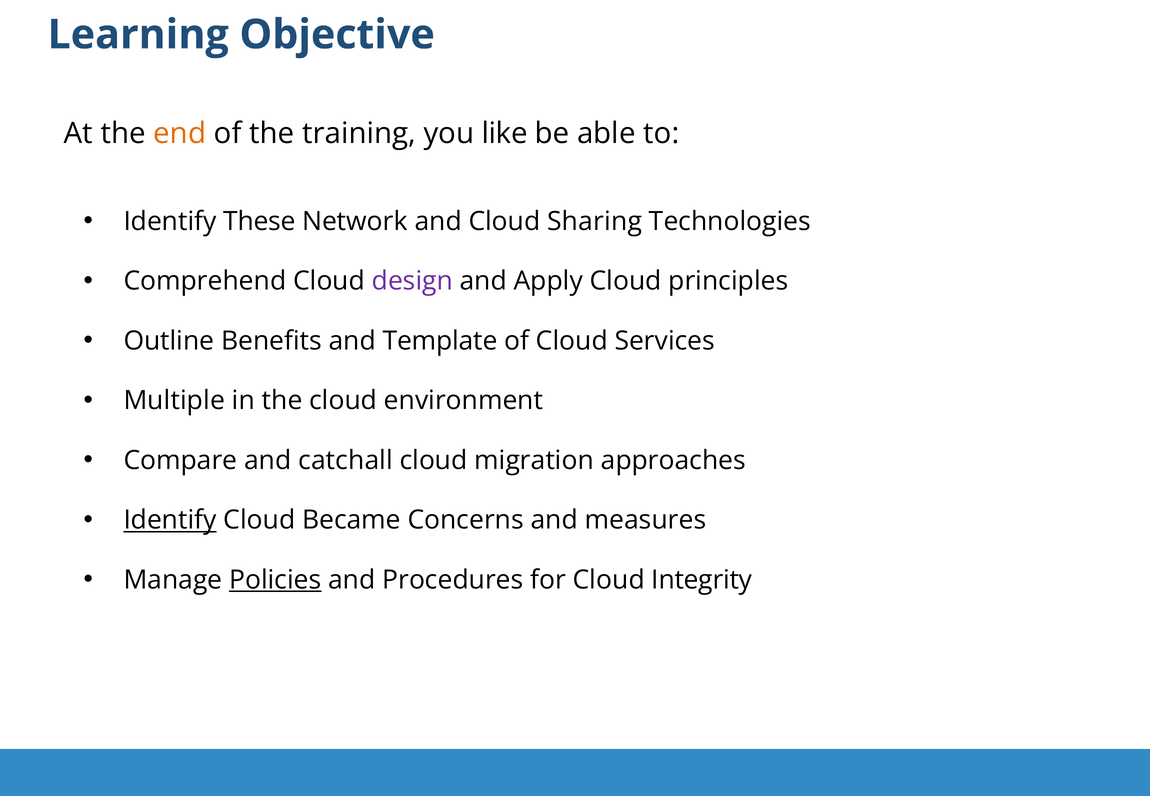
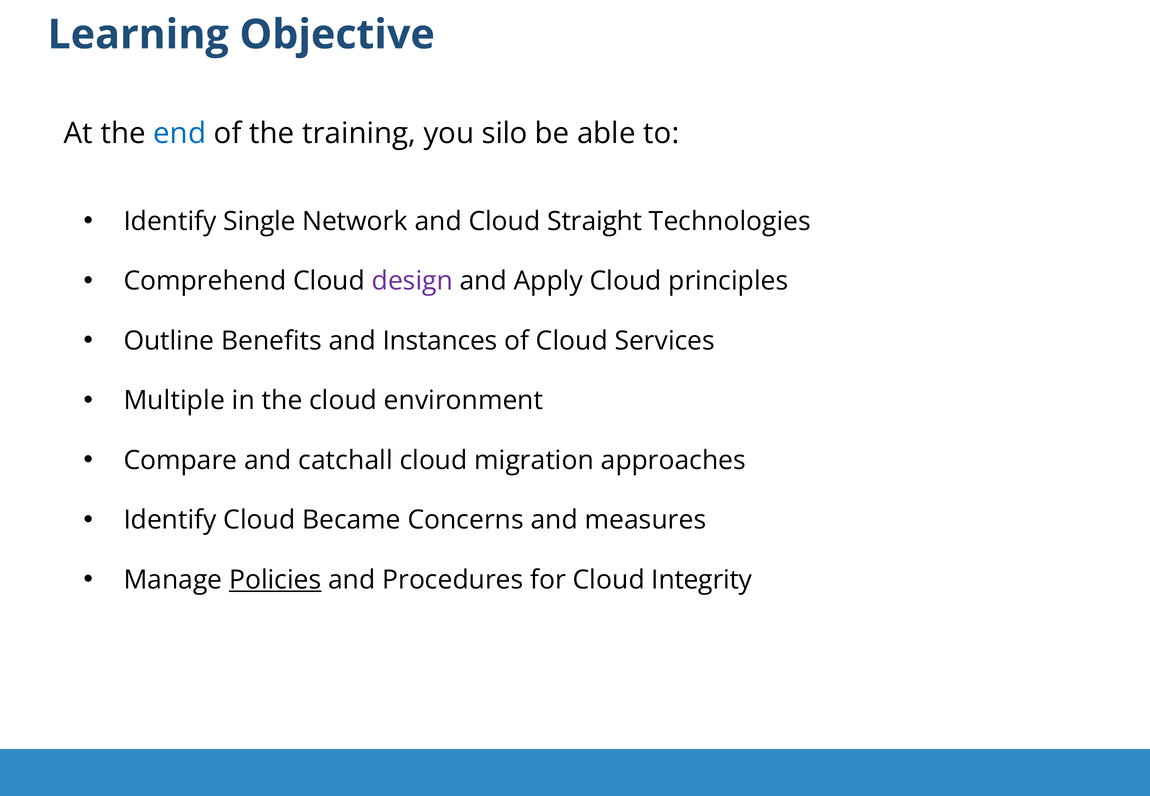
end colour: orange -> blue
like: like -> silo
These: These -> Single
Sharing: Sharing -> Straight
Template: Template -> Instances
Identify at (170, 520) underline: present -> none
